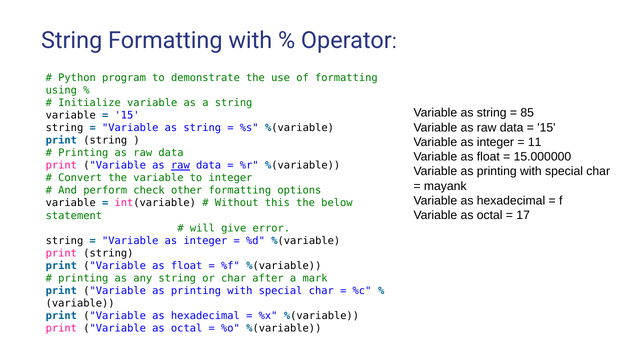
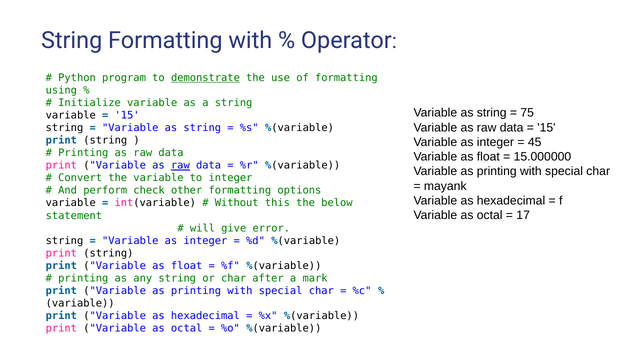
demonstrate underline: none -> present
85: 85 -> 75
11: 11 -> 45
